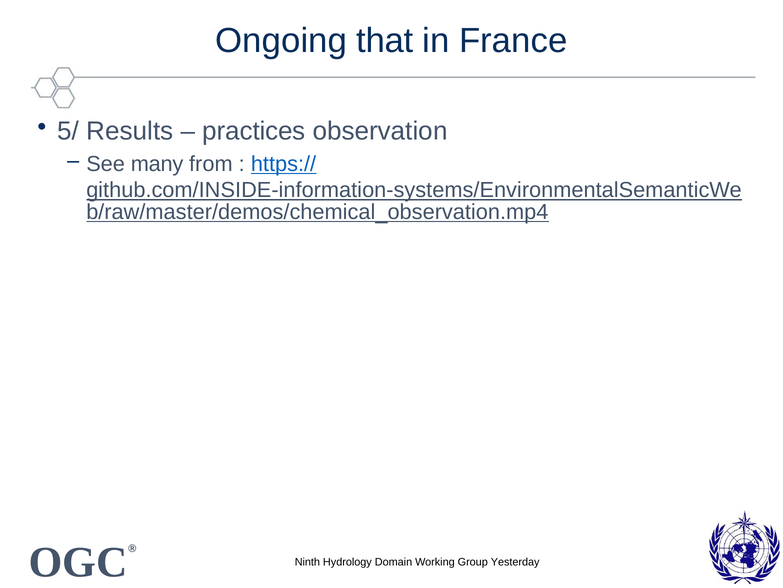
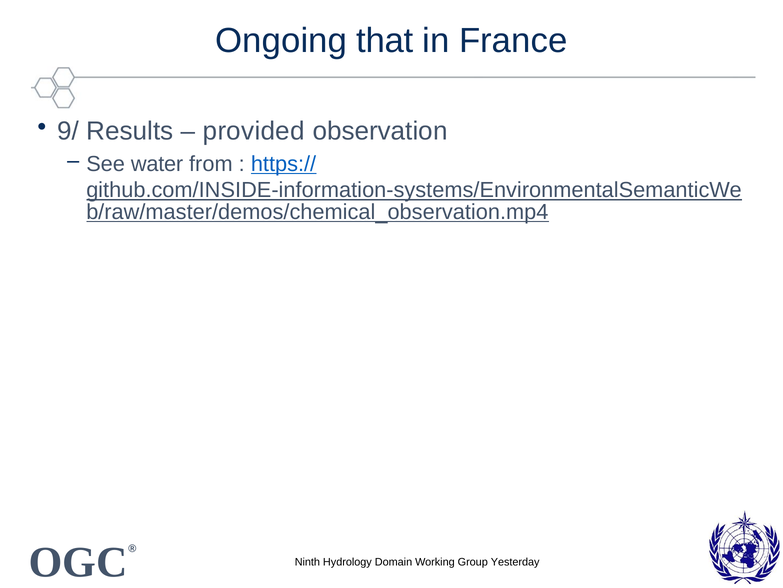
5/: 5/ -> 9/
practices: practices -> provided
many: many -> water
